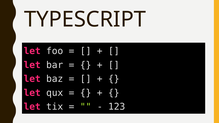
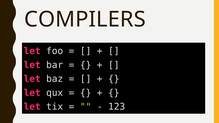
TYPESCRIPT: TYPESCRIPT -> COMPILERS
